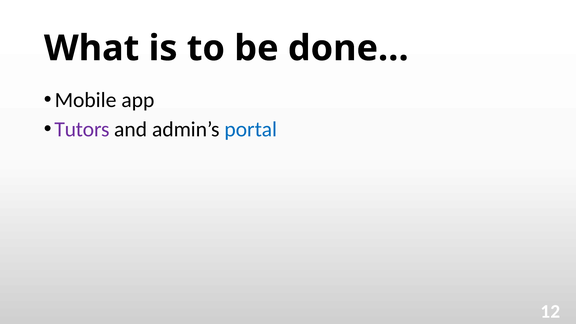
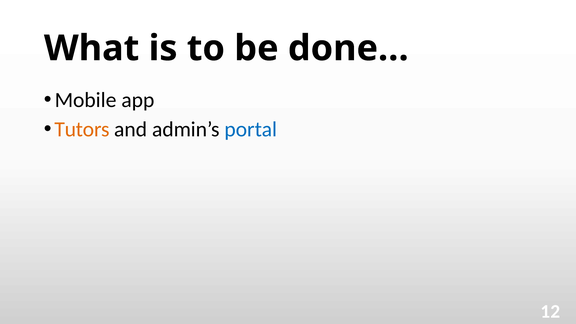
Tutors colour: purple -> orange
